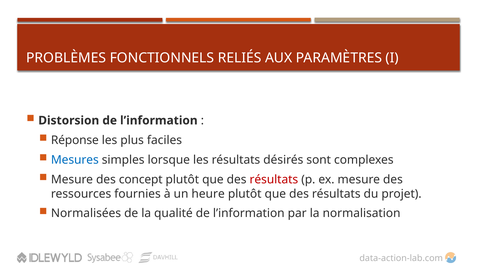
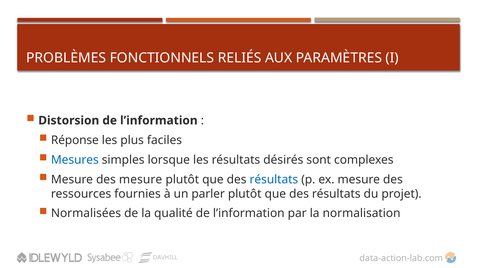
des concept: concept -> mesure
résultats at (274, 180) colour: red -> blue
heure: heure -> parler
